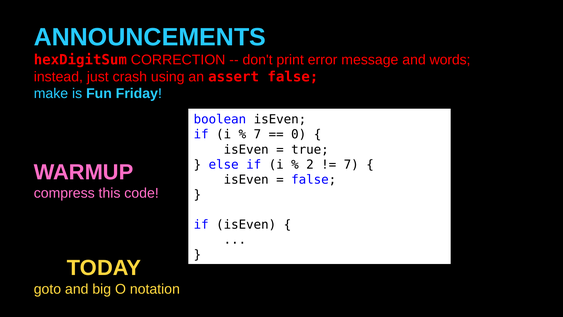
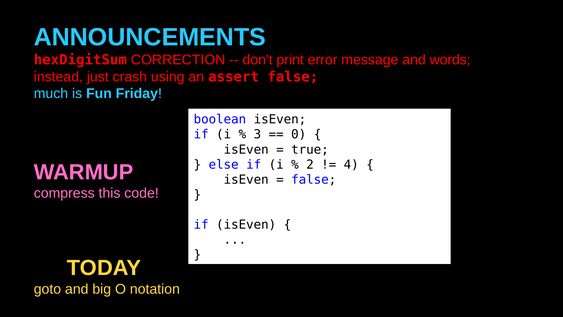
make: make -> much
7 at (257, 134): 7 -> 3
7 at (351, 164): 7 -> 4
